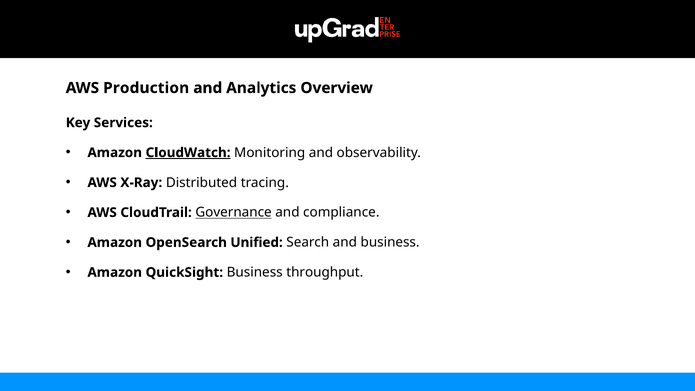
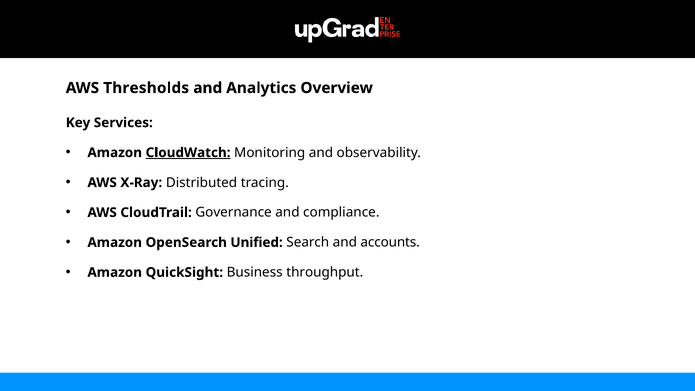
Production: Production -> Thresholds
Governance underline: present -> none
and business: business -> accounts
